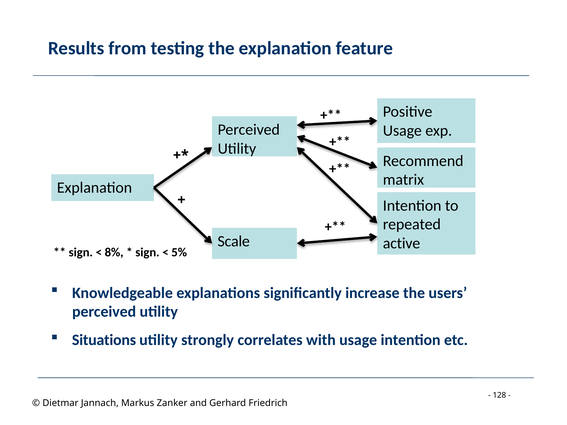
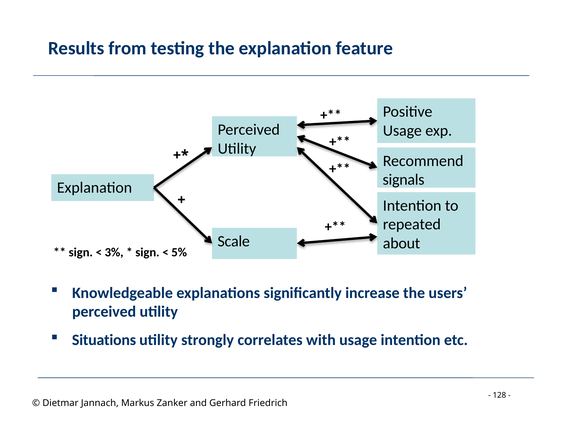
matrix: matrix -> signals
active: active -> about
8%: 8% -> 3%
